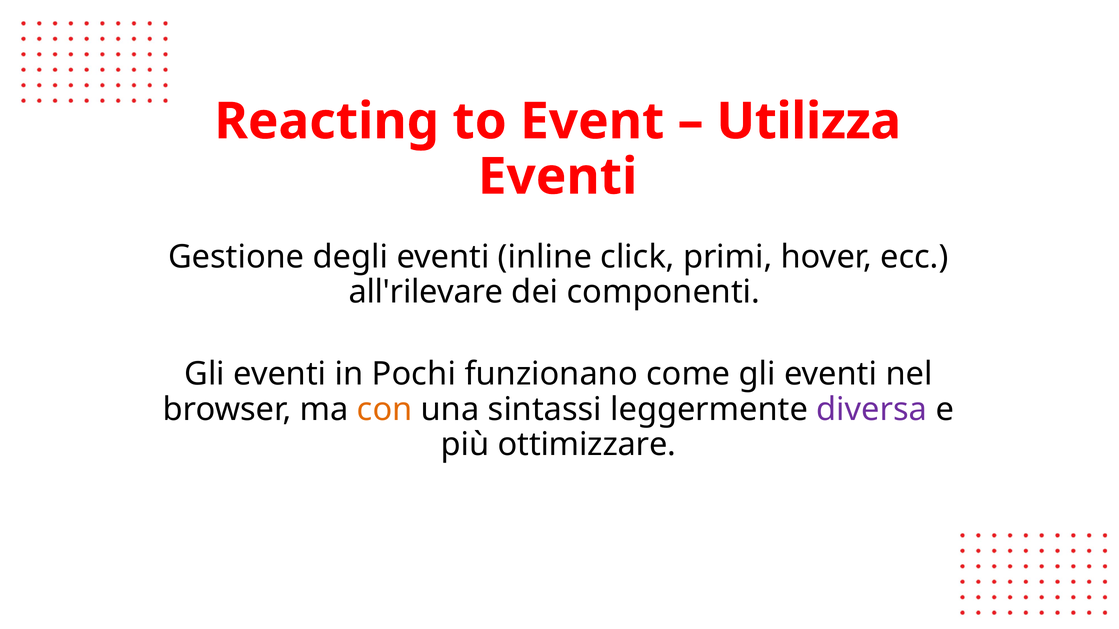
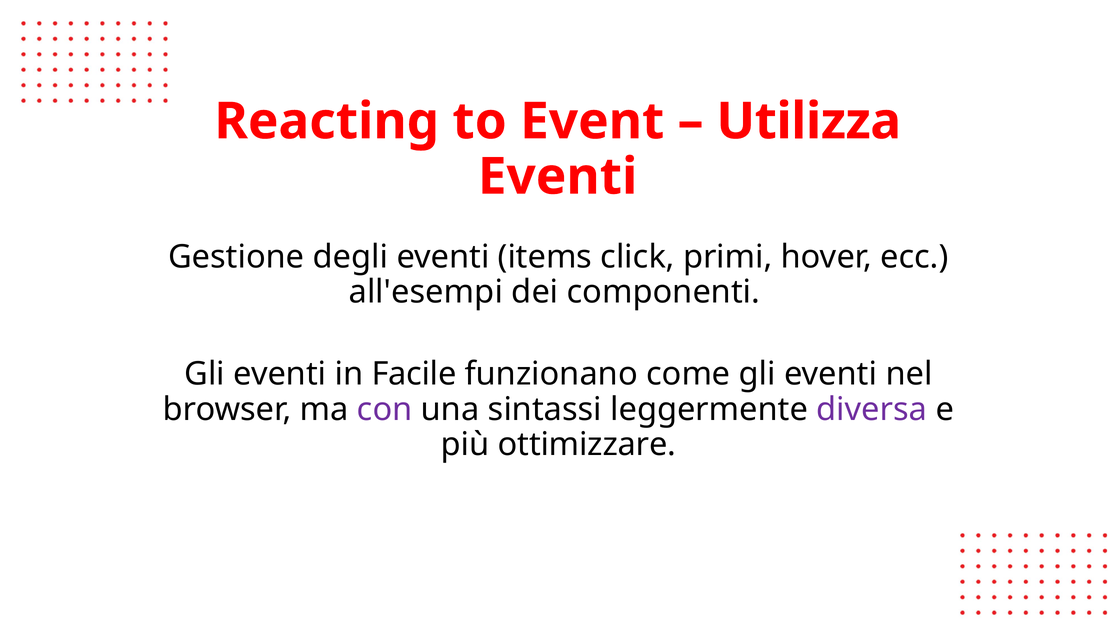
inline: inline -> items
all'rilevare: all'rilevare -> all'esempi
Pochi: Pochi -> Facile
con colour: orange -> purple
